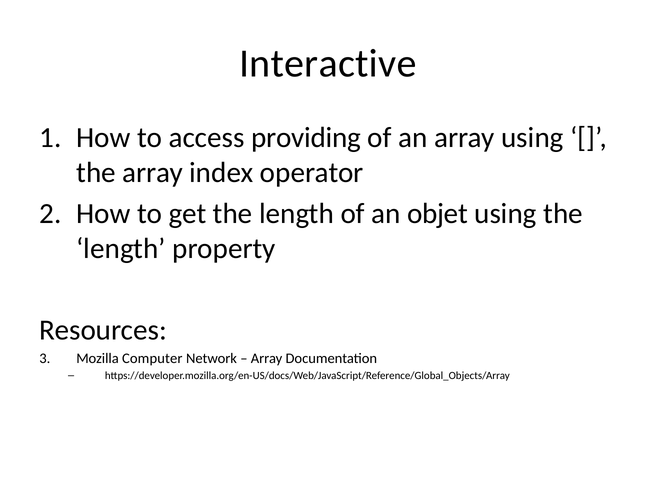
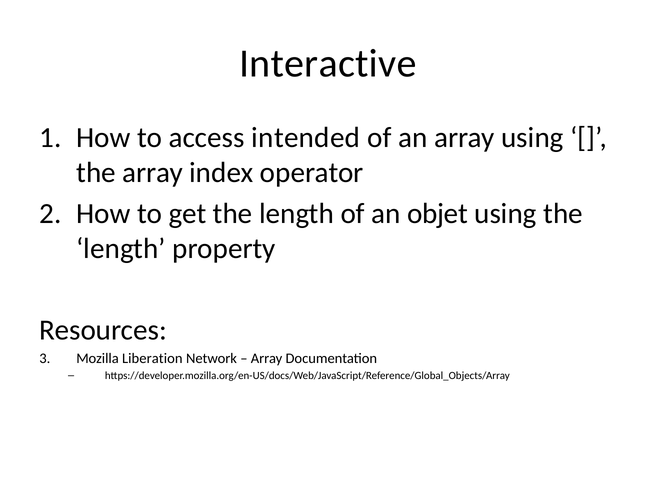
providing: providing -> intended
Computer: Computer -> Liberation
